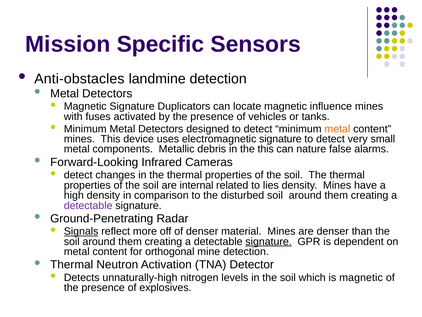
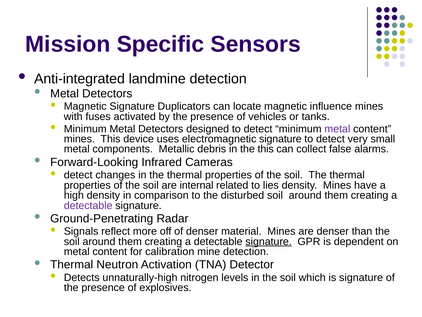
Anti-obstacles: Anti-obstacles -> Anti-integrated
metal at (337, 129) colour: orange -> purple
nature: nature -> collect
Signals underline: present -> none
orthogonal: orthogonal -> calibration
is magnetic: magnetic -> signature
